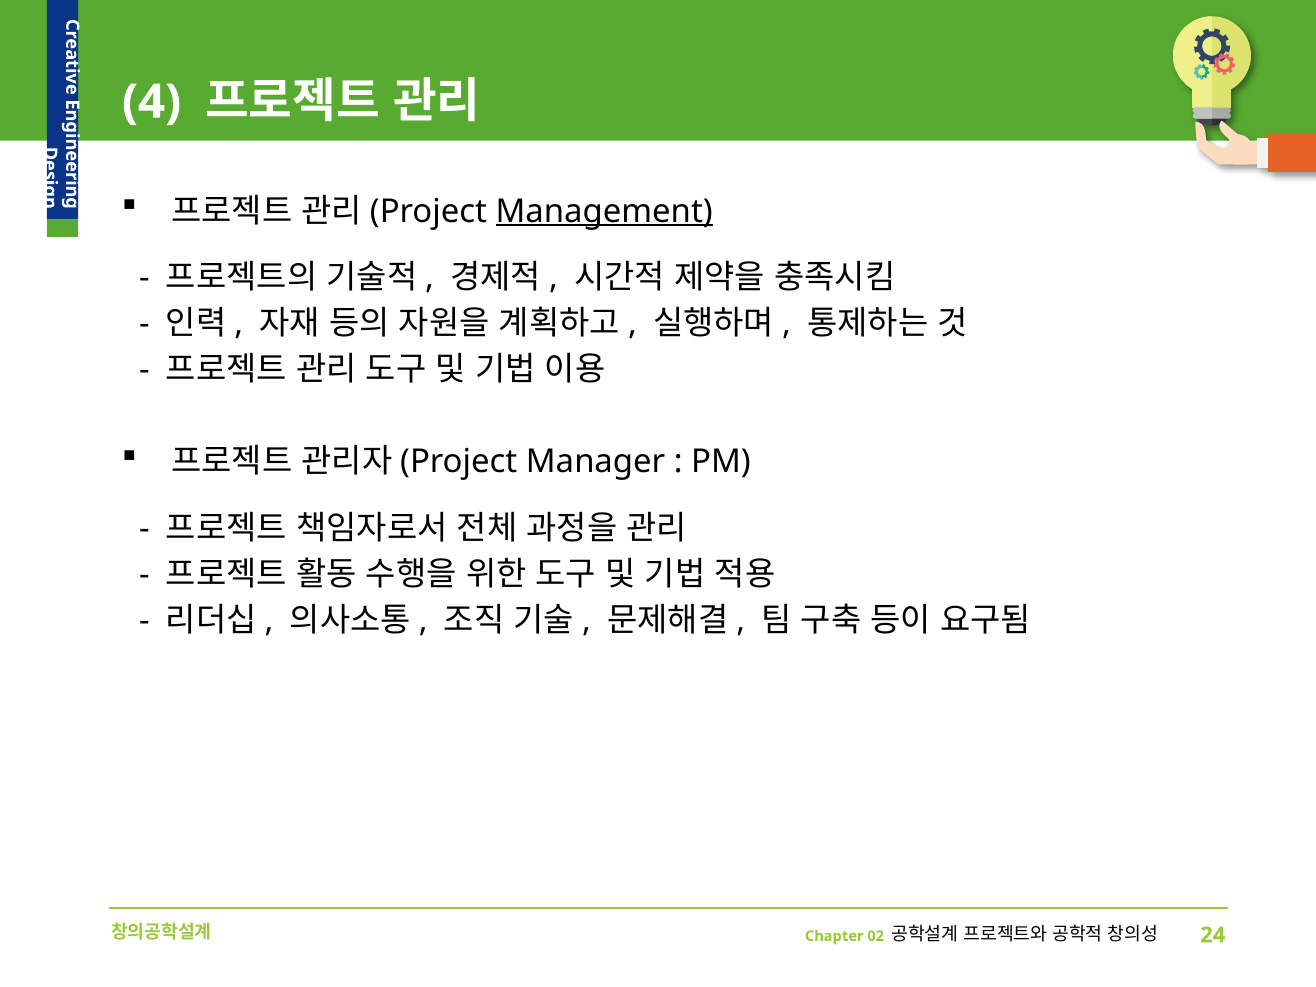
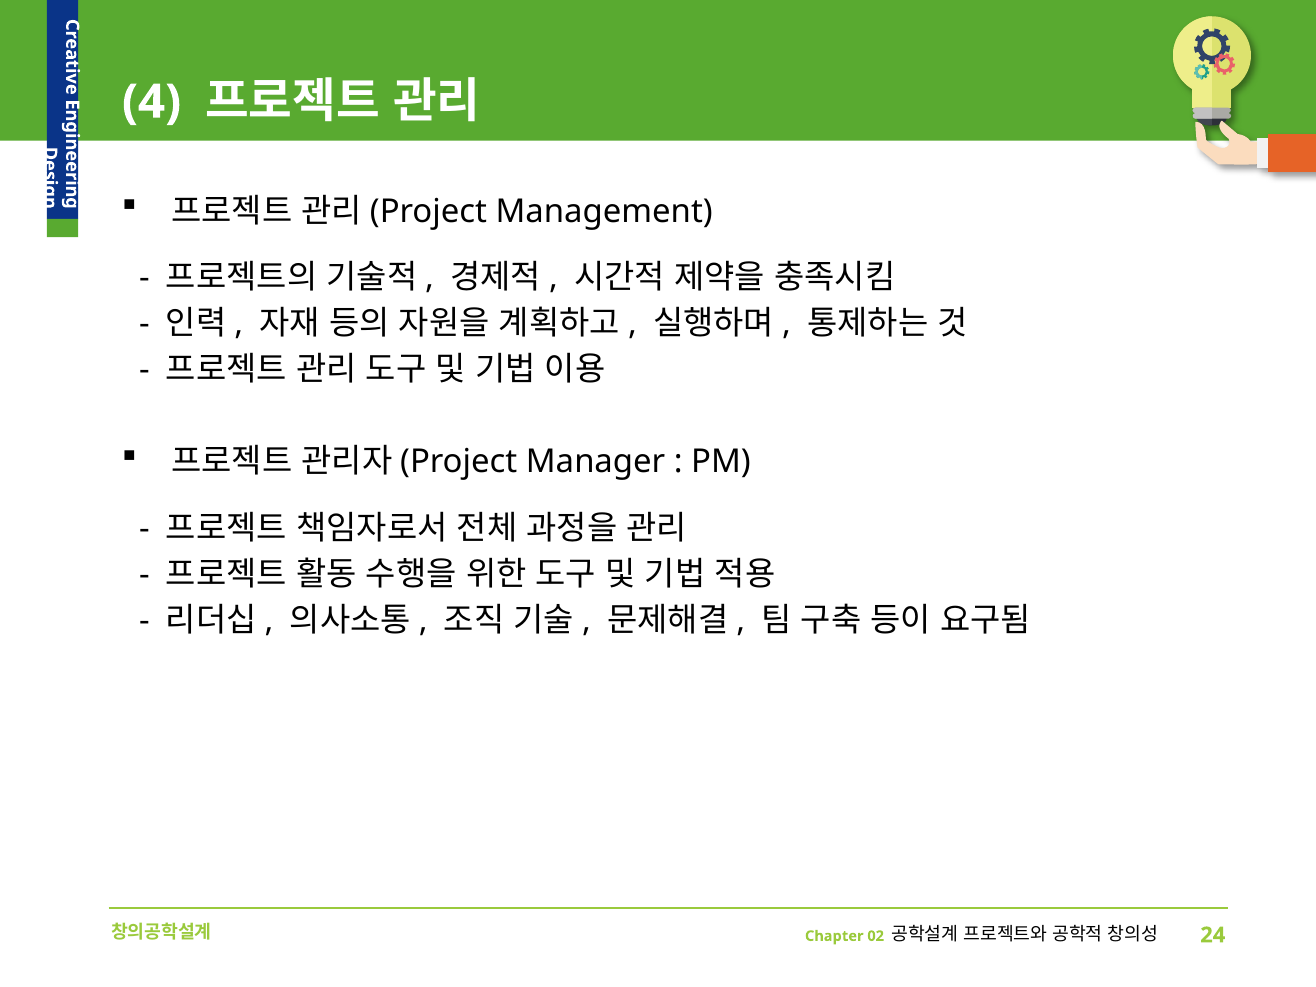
Management underline: present -> none
